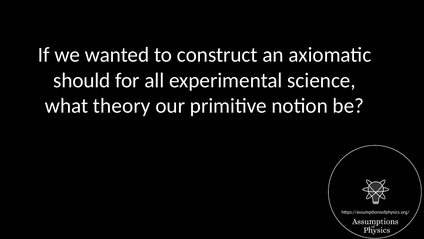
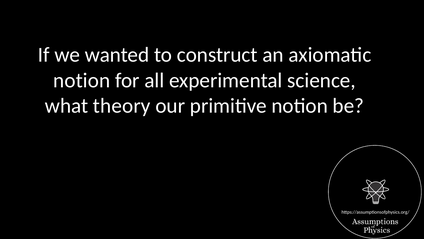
should at (82, 80): should -> notion
